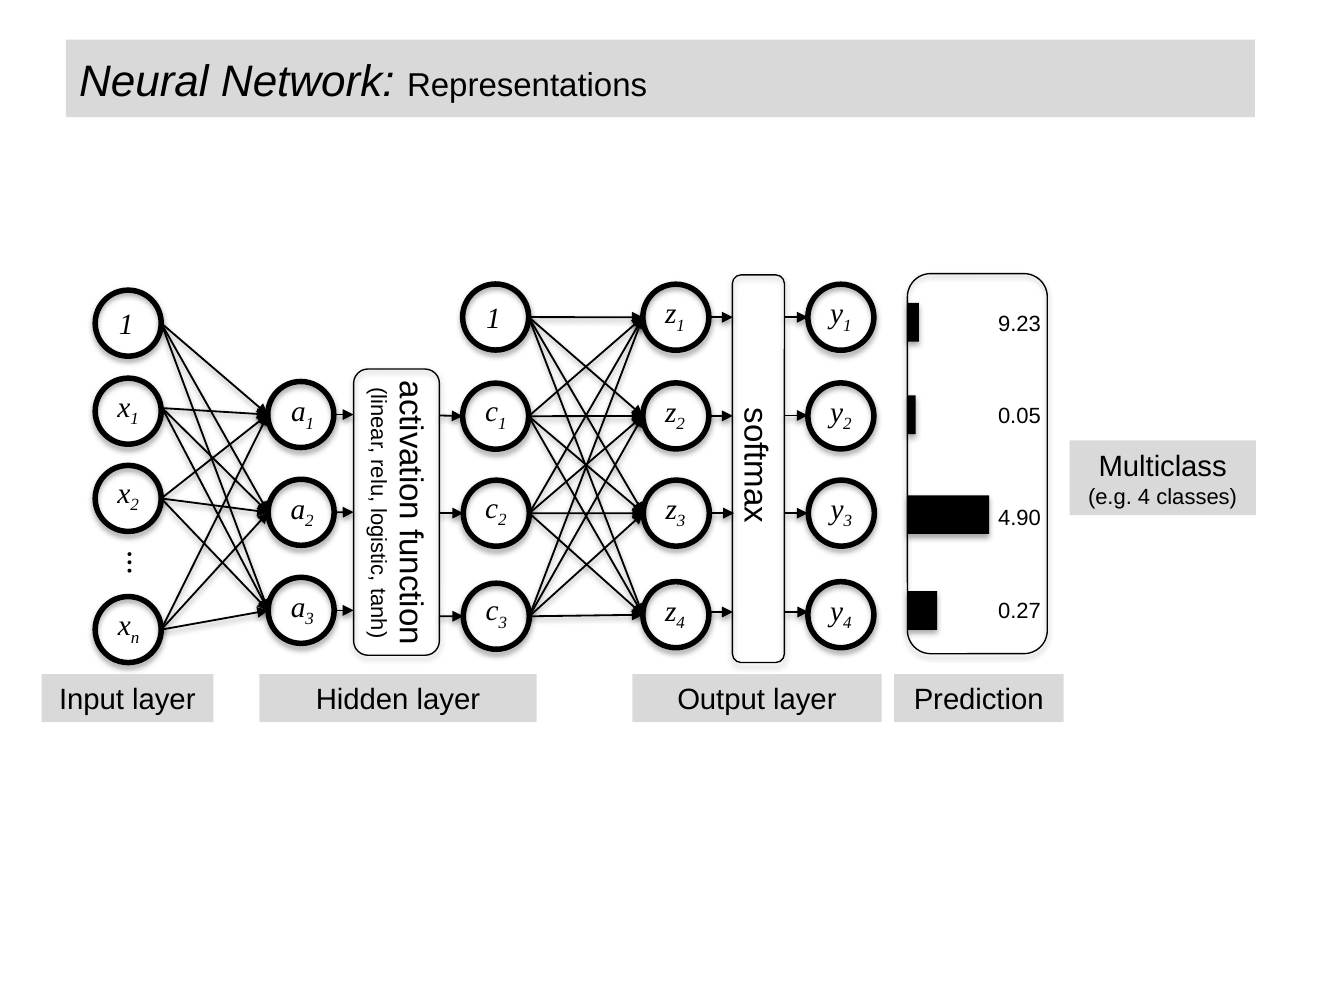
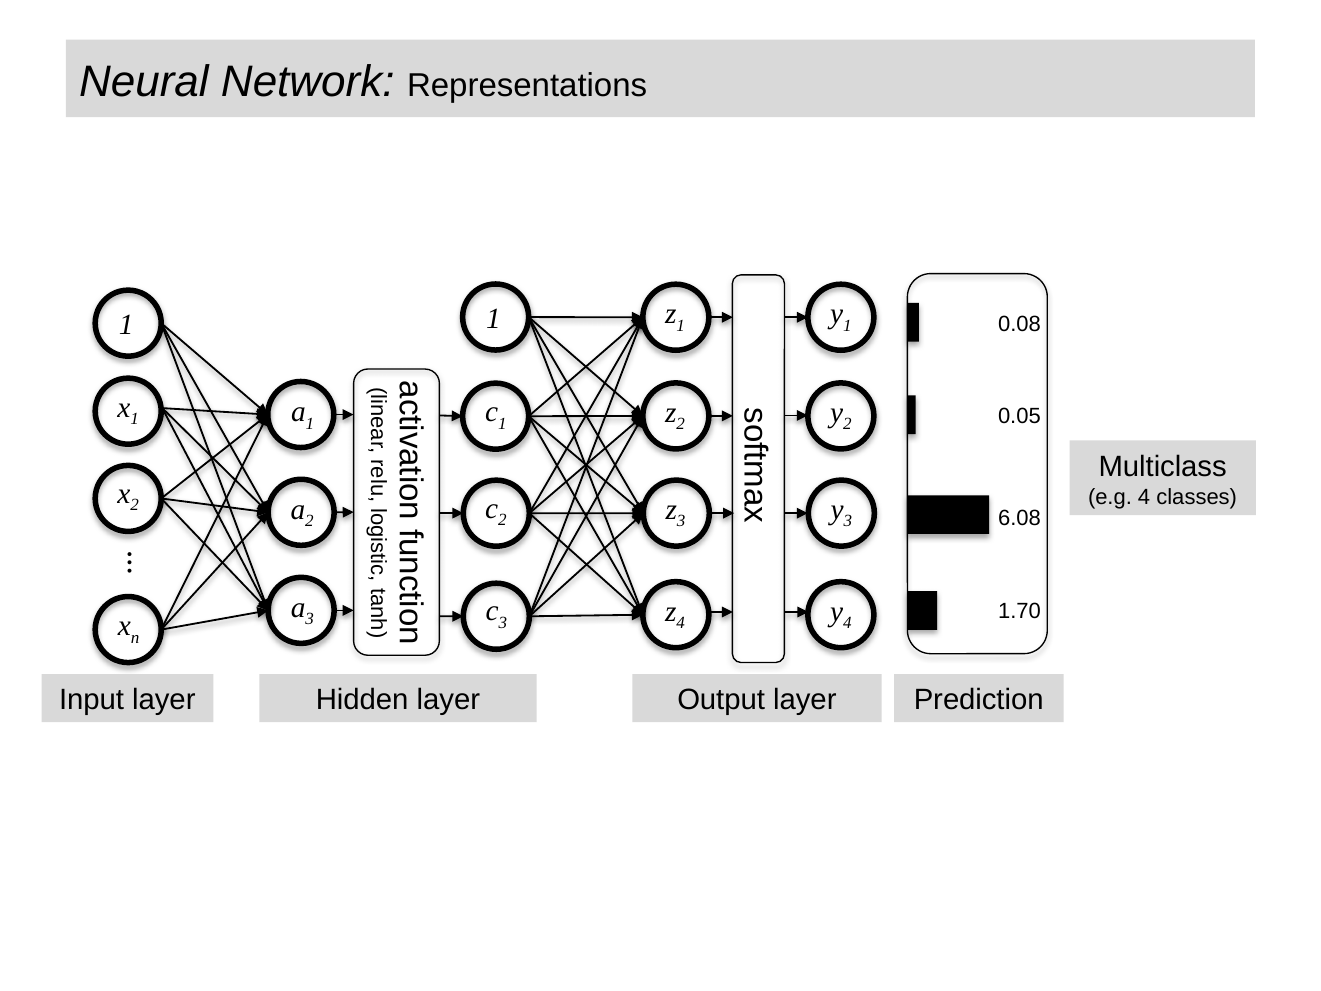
9.23: 9.23 -> 0.08
4.90: 4.90 -> 6.08
0.27: 0.27 -> 1.70
